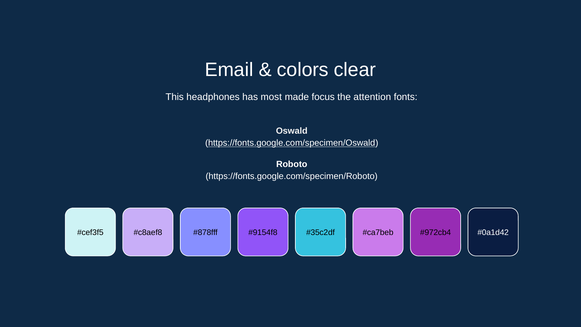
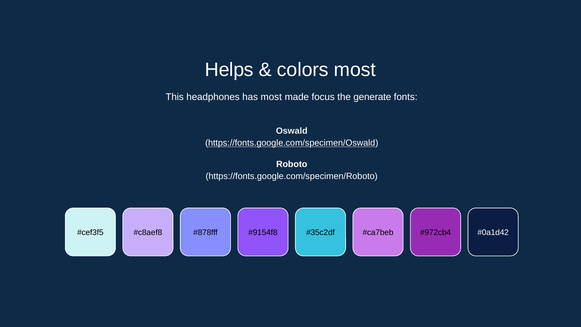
Email: Email -> Helps
colors clear: clear -> most
attention: attention -> generate
